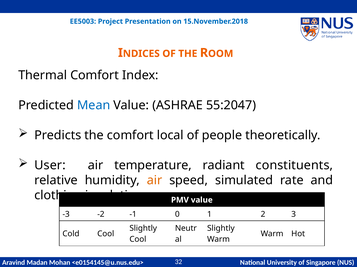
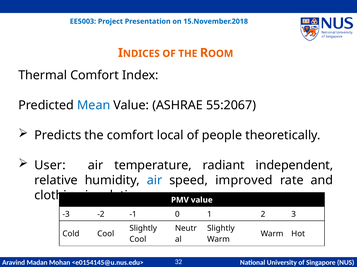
55:2047: 55:2047 -> 55:2067
constituents: constituents -> independent
air at (155, 180) colour: orange -> blue
simulated: simulated -> improved
